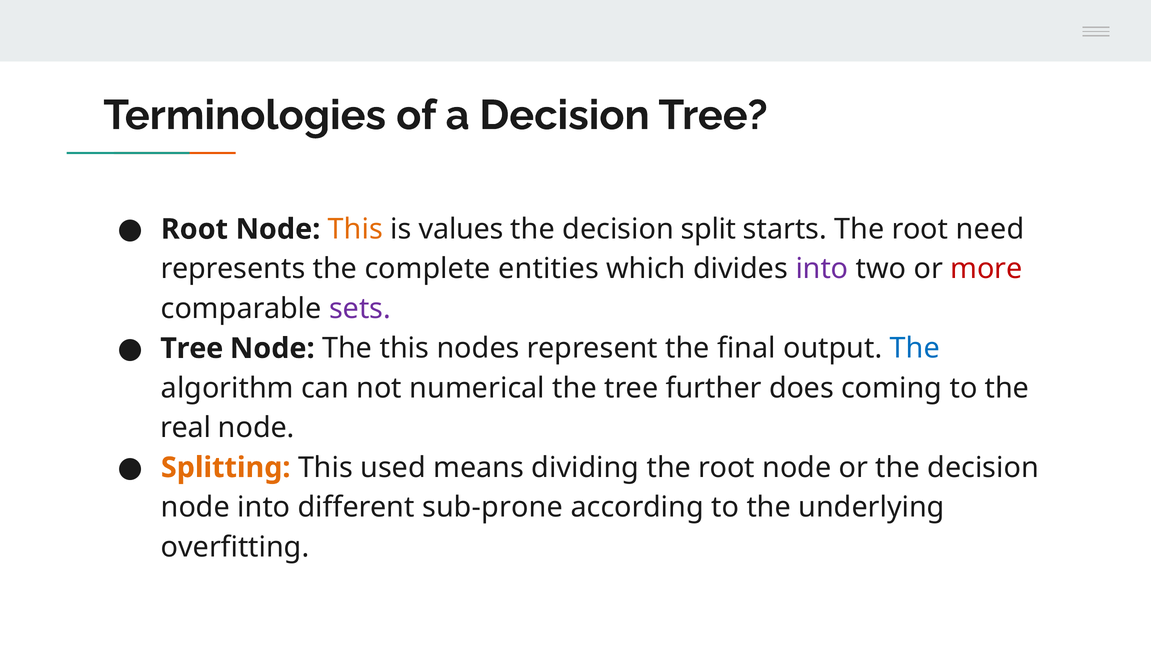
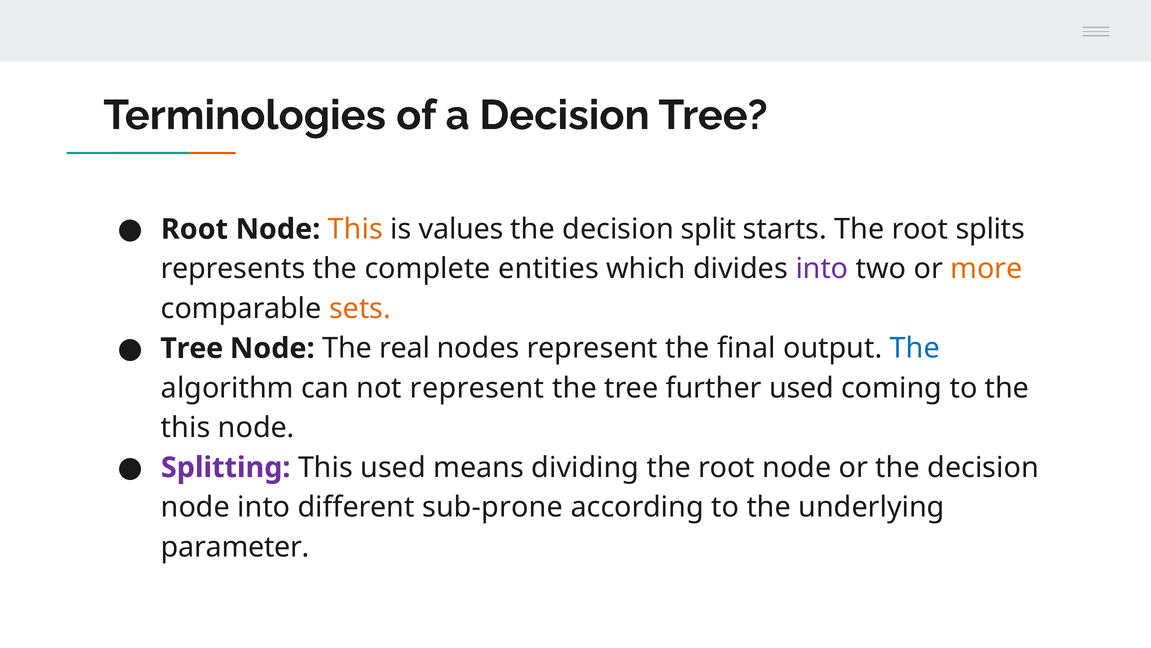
need: need -> splits
more colour: red -> orange
sets colour: purple -> orange
The this: this -> real
not numerical: numerical -> represent
further does: does -> used
real at (186, 428): real -> this
Splitting colour: orange -> purple
overfitting: overfitting -> parameter
